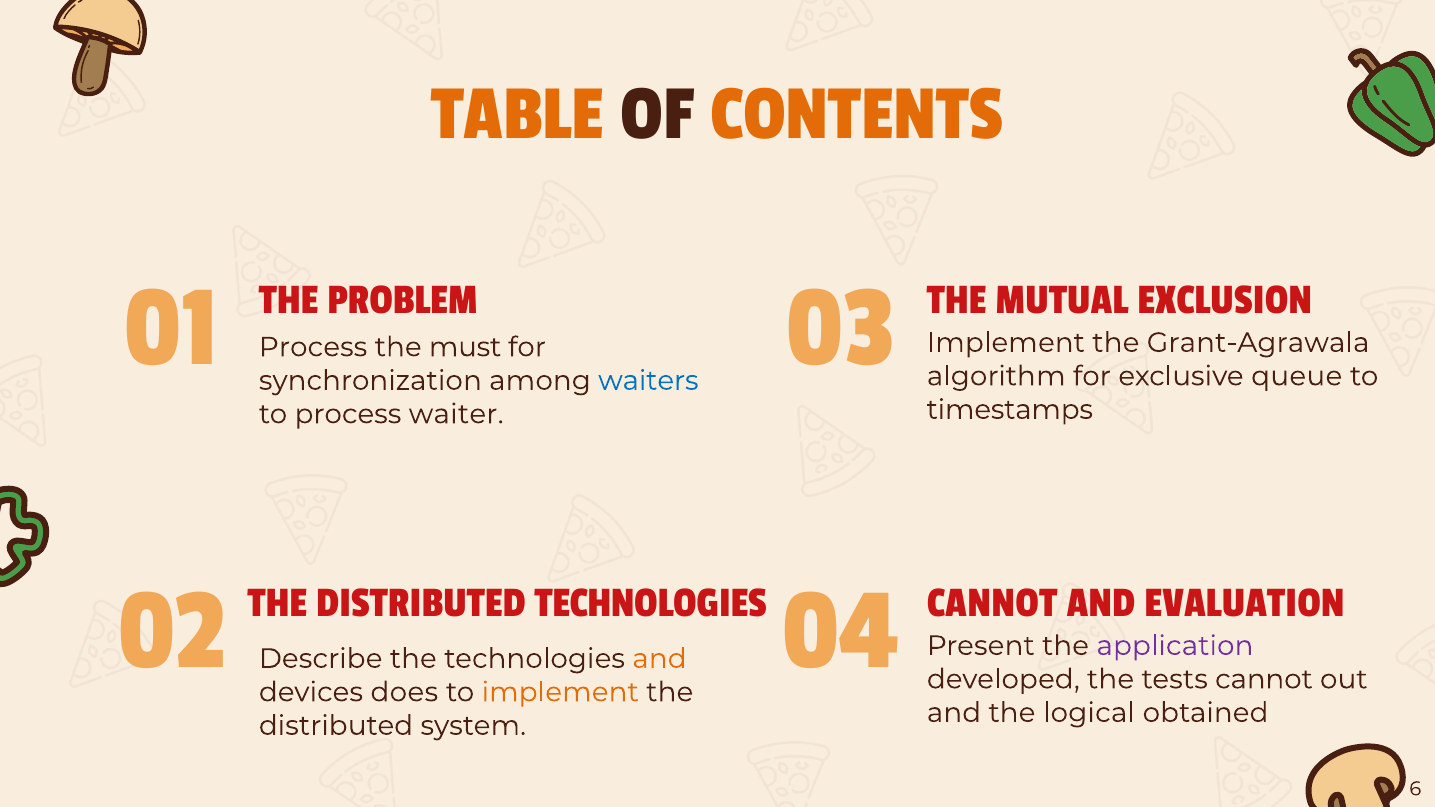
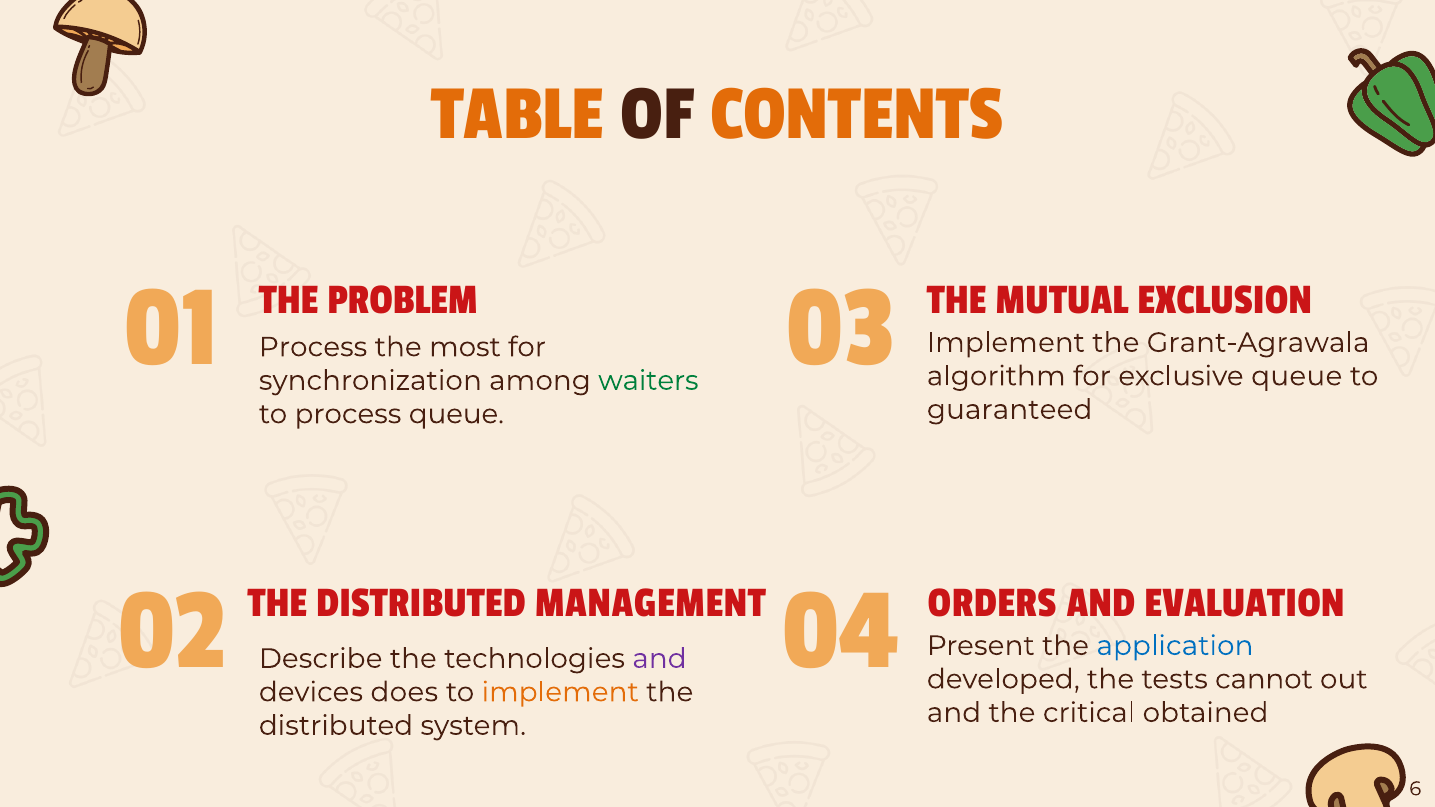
must: must -> most
waiters colour: blue -> green
timestamps: timestamps -> guaranteed
process waiter: waiter -> queue
DISTRIBUTED TECHNOLOGIES: TECHNOLOGIES -> MANAGEMENT
CANNOT at (992, 602): CANNOT -> ORDERS
application colour: purple -> blue
and at (659, 659) colour: orange -> purple
logical: logical -> critical
